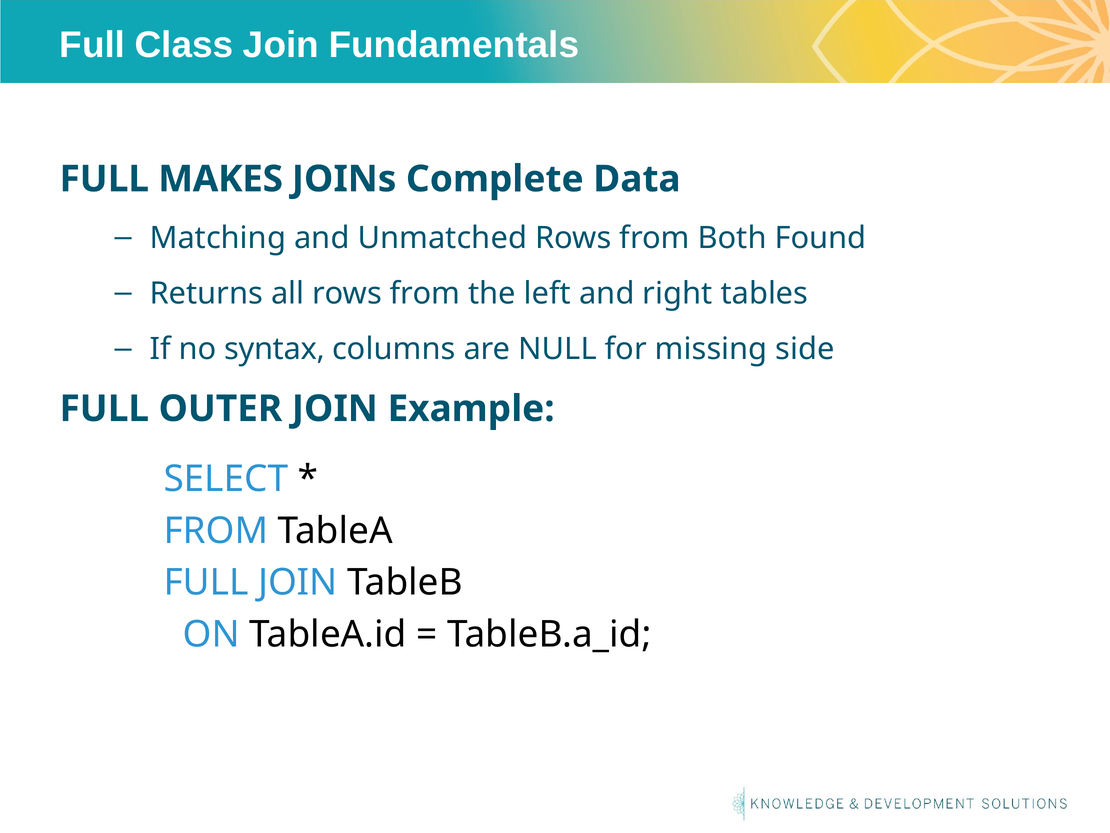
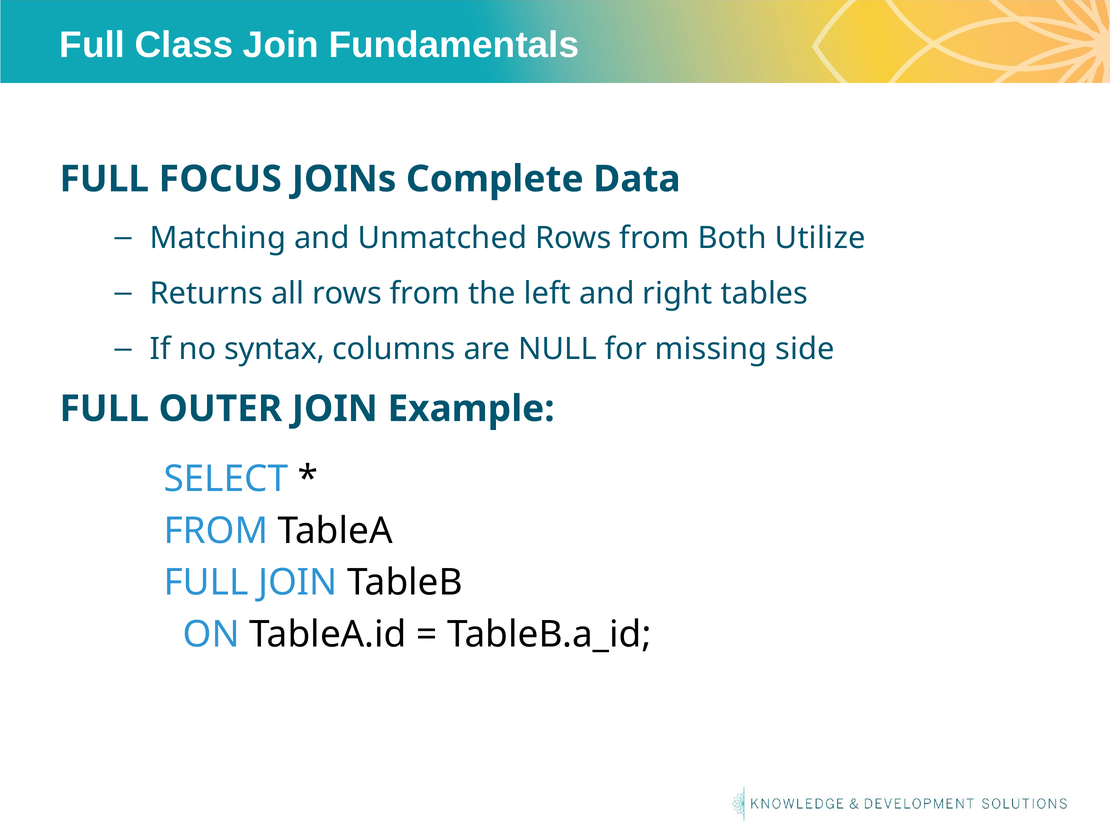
MAKES: MAKES -> FOCUS
Found: Found -> Utilize
